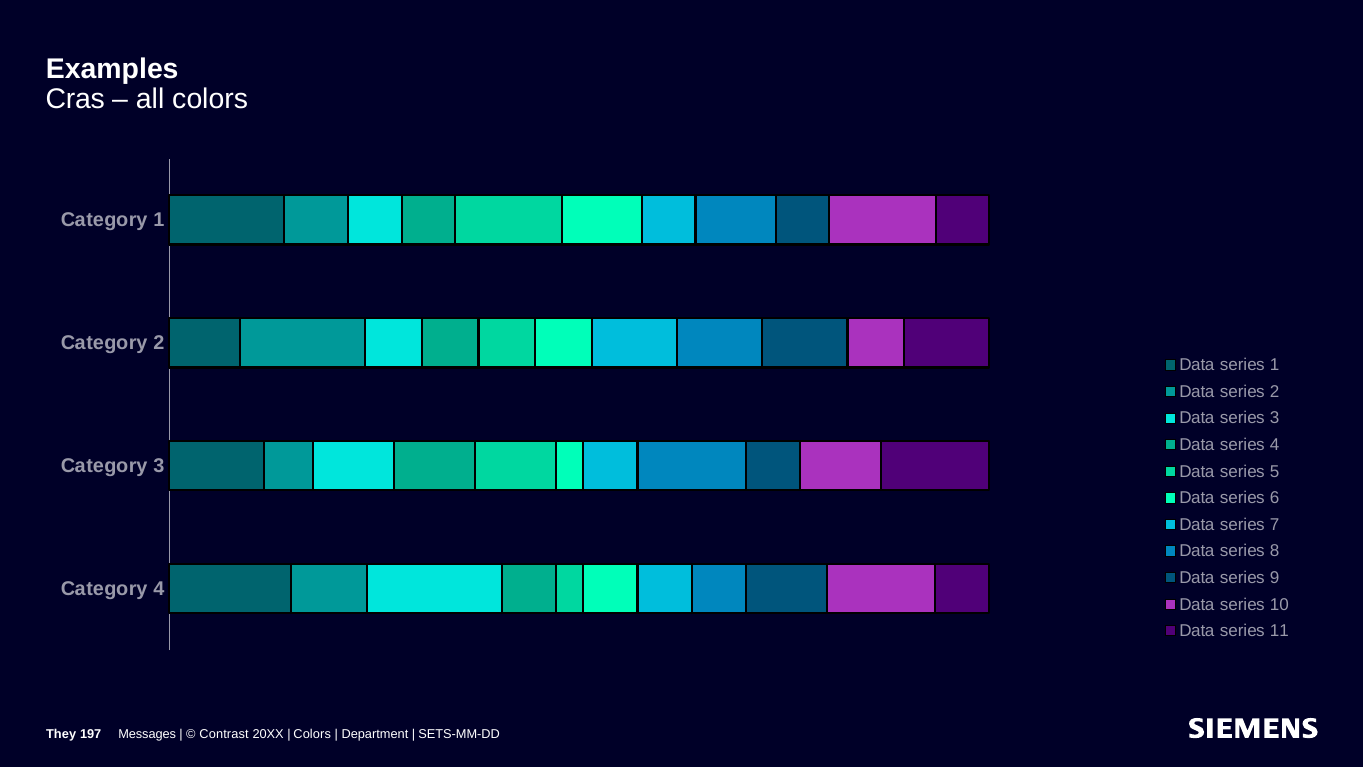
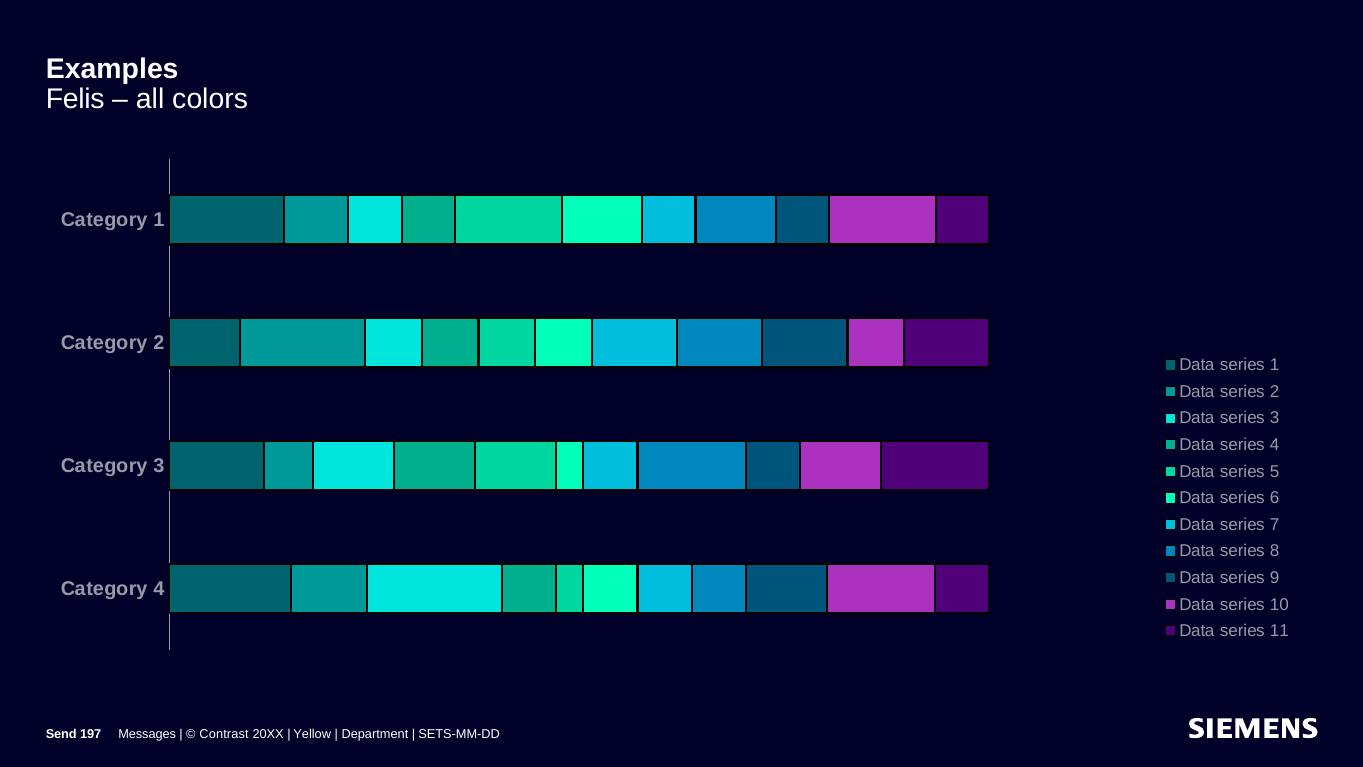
Cras: Cras -> Felis
They: They -> Send
Colors at (312, 734): Colors -> Yellow
